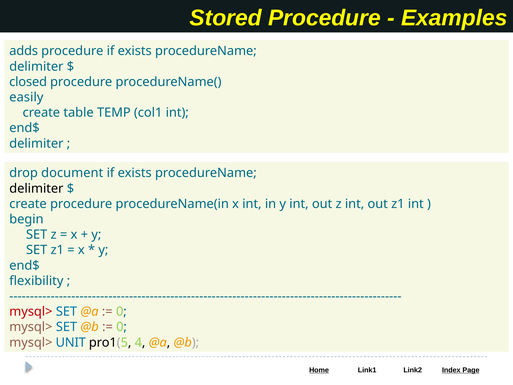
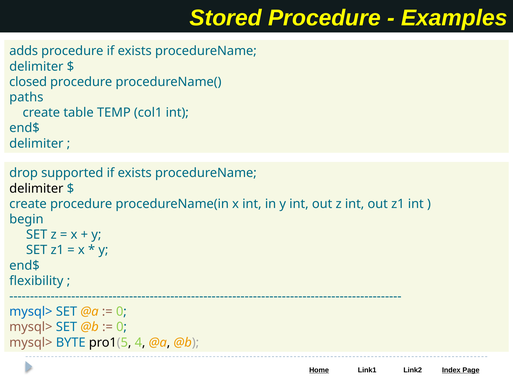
easily: easily -> paths
document: document -> supported
mysql> at (31, 311) colour: red -> blue
UNIT: UNIT -> BYTE
